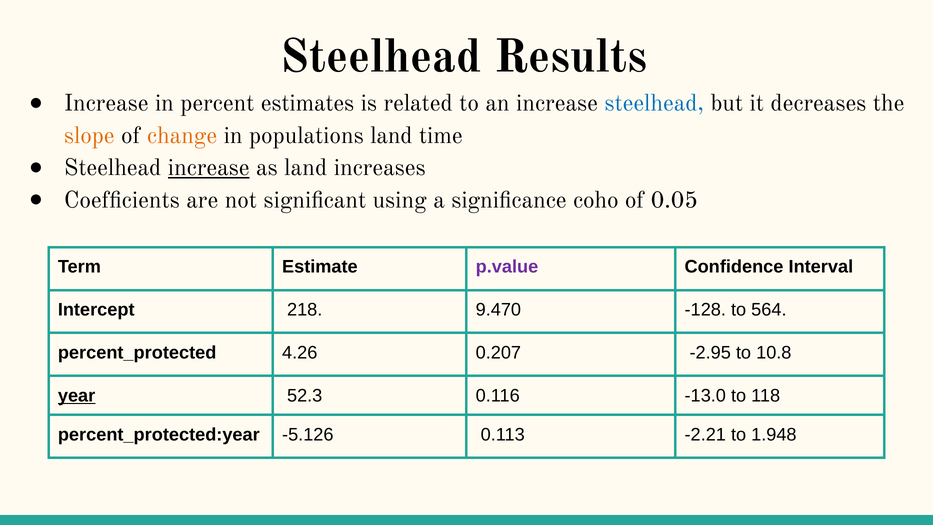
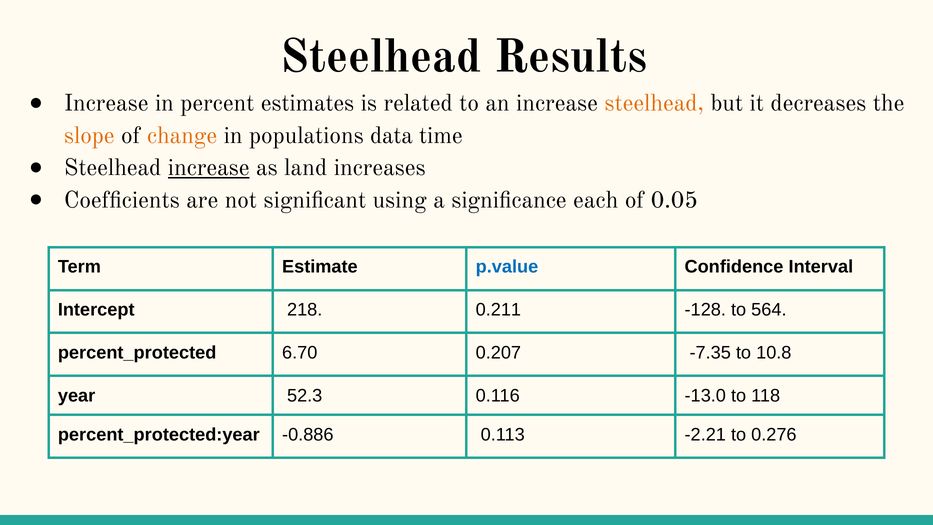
steelhead at (654, 103) colour: blue -> orange
populations land: land -> data
coho: coho -> each
p.value colour: purple -> blue
9.470: 9.470 -> 0.211
4.26: 4.26 -> 6.70
-2.95: -2.95 -> -7.35
year underline: present -> none
-5.126: -5.126 -> -0.886
1.948: 1.948 -> 0.276
